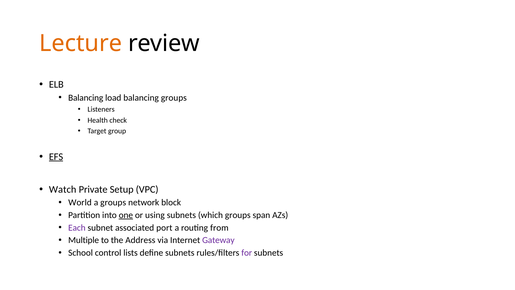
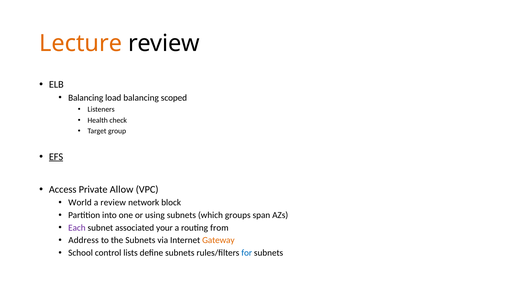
balancing groups: groups -> scoped
Watch: Watch -> Access
Setup: Setup -> Allow
a groups: groups -> review
one underline: present -> none
port: port -> your
Multiple: Multiple -> Address
the Address: Address -> Subnets
Gateway colour: purple -> orange
for colour: purple -> blue
